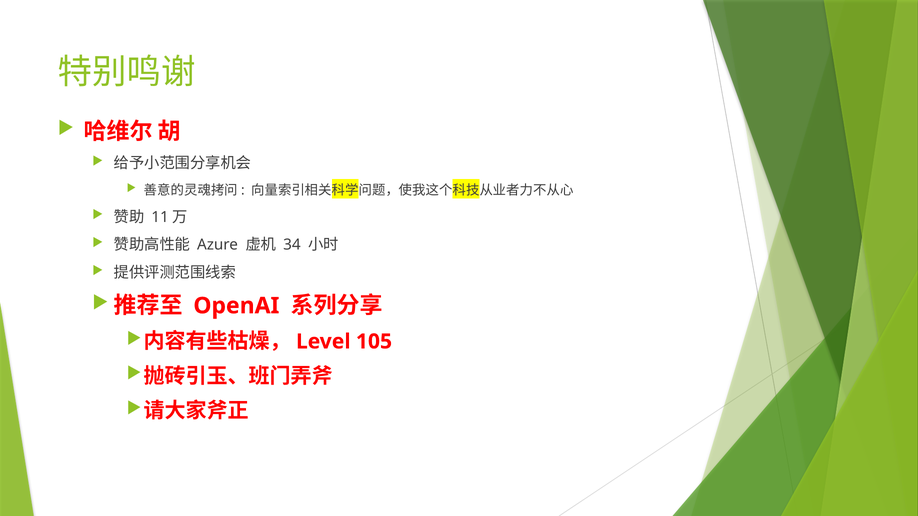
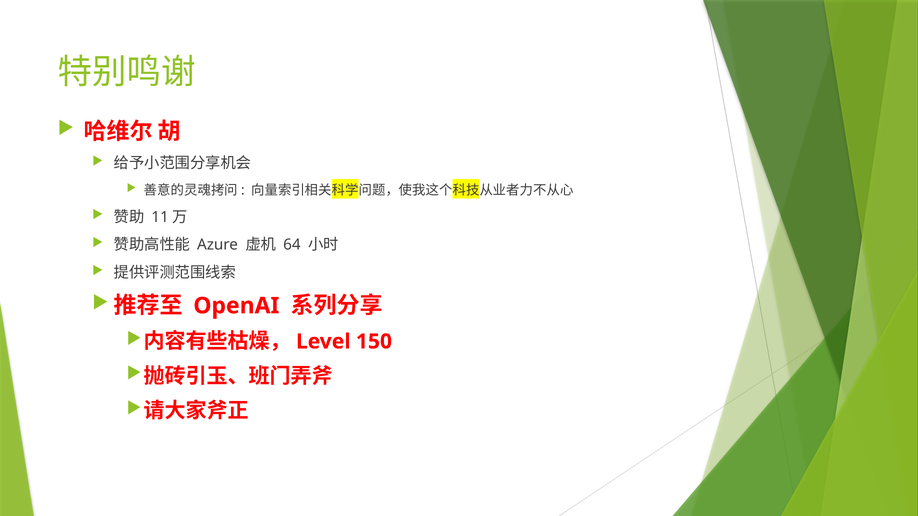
34: 34 -> 64
105: 105 -> 150
